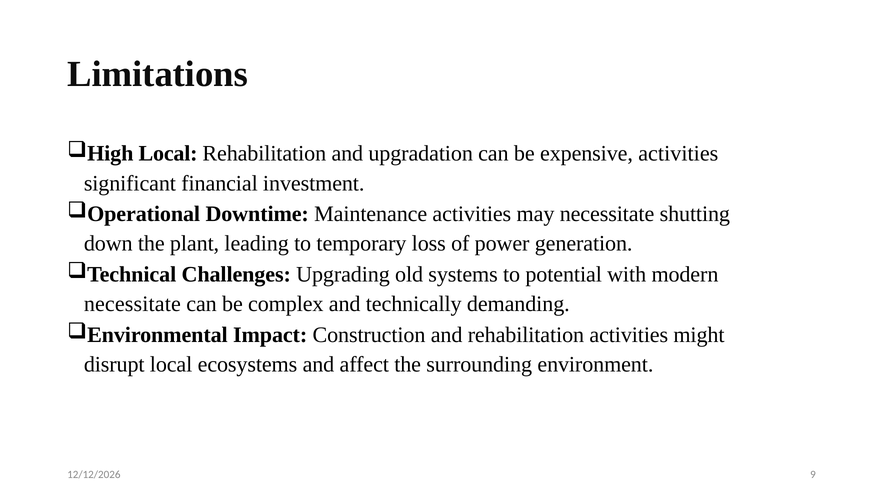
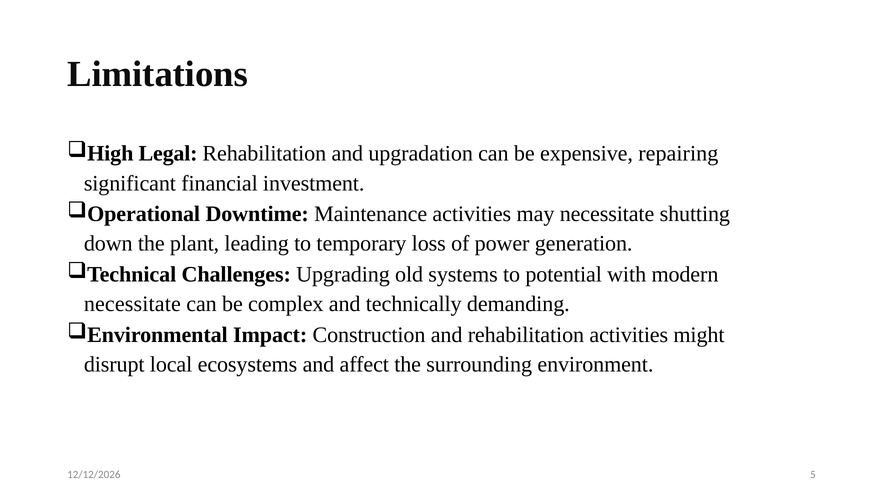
Local at (168, 153): Local -> Legal
expensive activities: activities -> repairing
9: 9 -> 5
